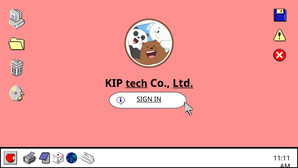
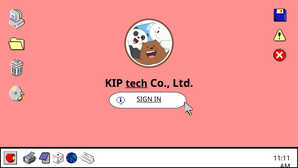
Ltd underline: present -> none
